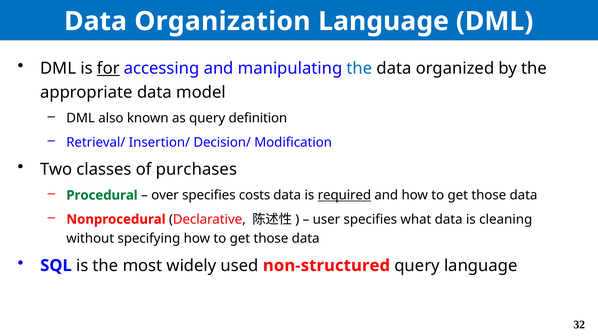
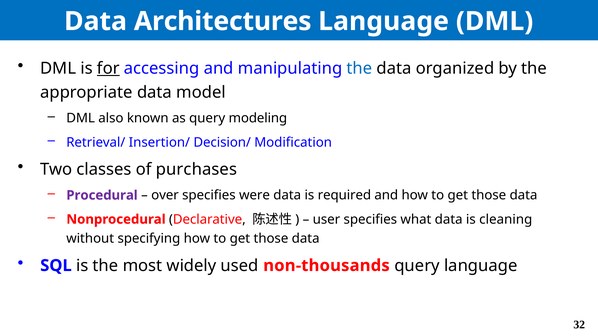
Organization: Organization -> Architectures
definition: definition -> modeling
Procedural colour: green -> purple
costs: costs -> were
required underline: present -> none
non-structured: non-structured -> non-thousands
